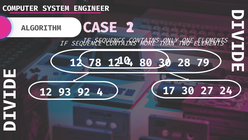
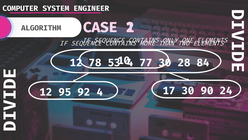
78 12: 12 -> 53
80: 80 -> 77
79: 79 -> 84
93: 93 -> 95
27: 27 -> 90
